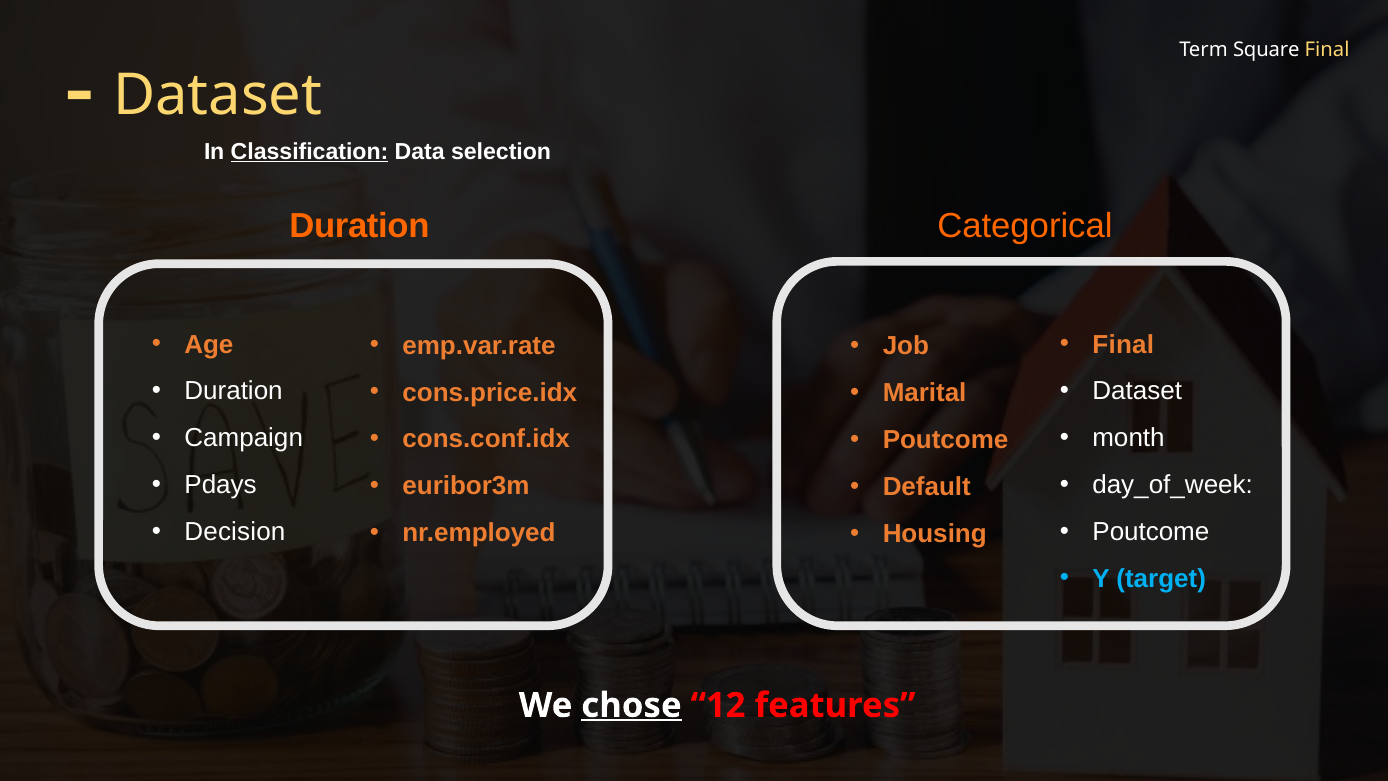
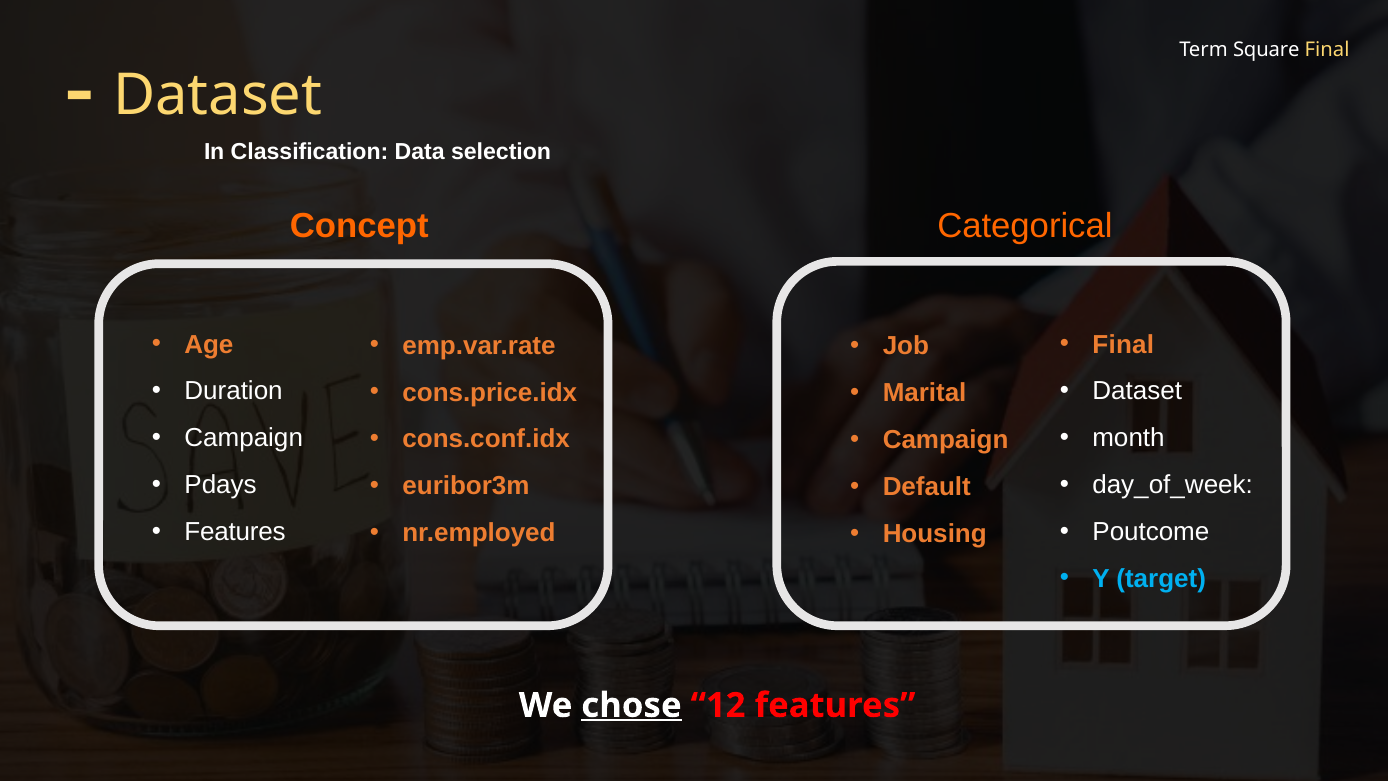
Classification underline: present -> none
Duration at (359, 226): Duration -> Concept
Poutcome at (946, 440): Poutcome -> Campaign
Decision at (235, 532): Decision -> Features
